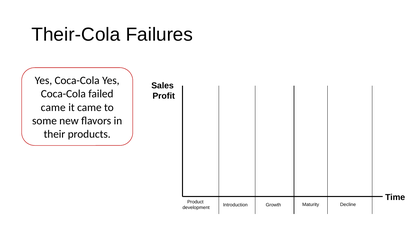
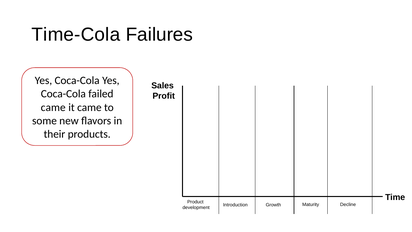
Their-Cola: Their-Cola -> Time-Cola
